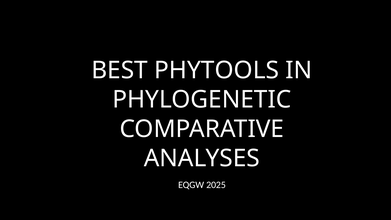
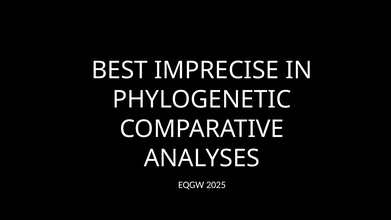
PHYTOOLS: PHYTOOLS -> IMPRECISE
